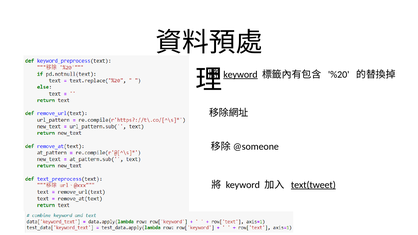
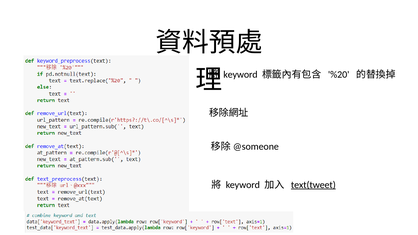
keyword at (240, 75) underline: present -> none
